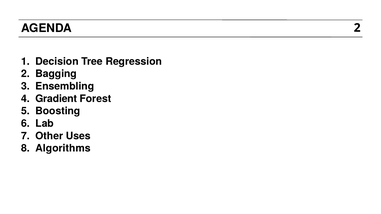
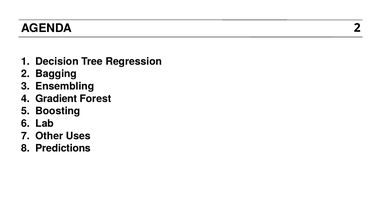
Algorithms: Algorithms -> Predictions
